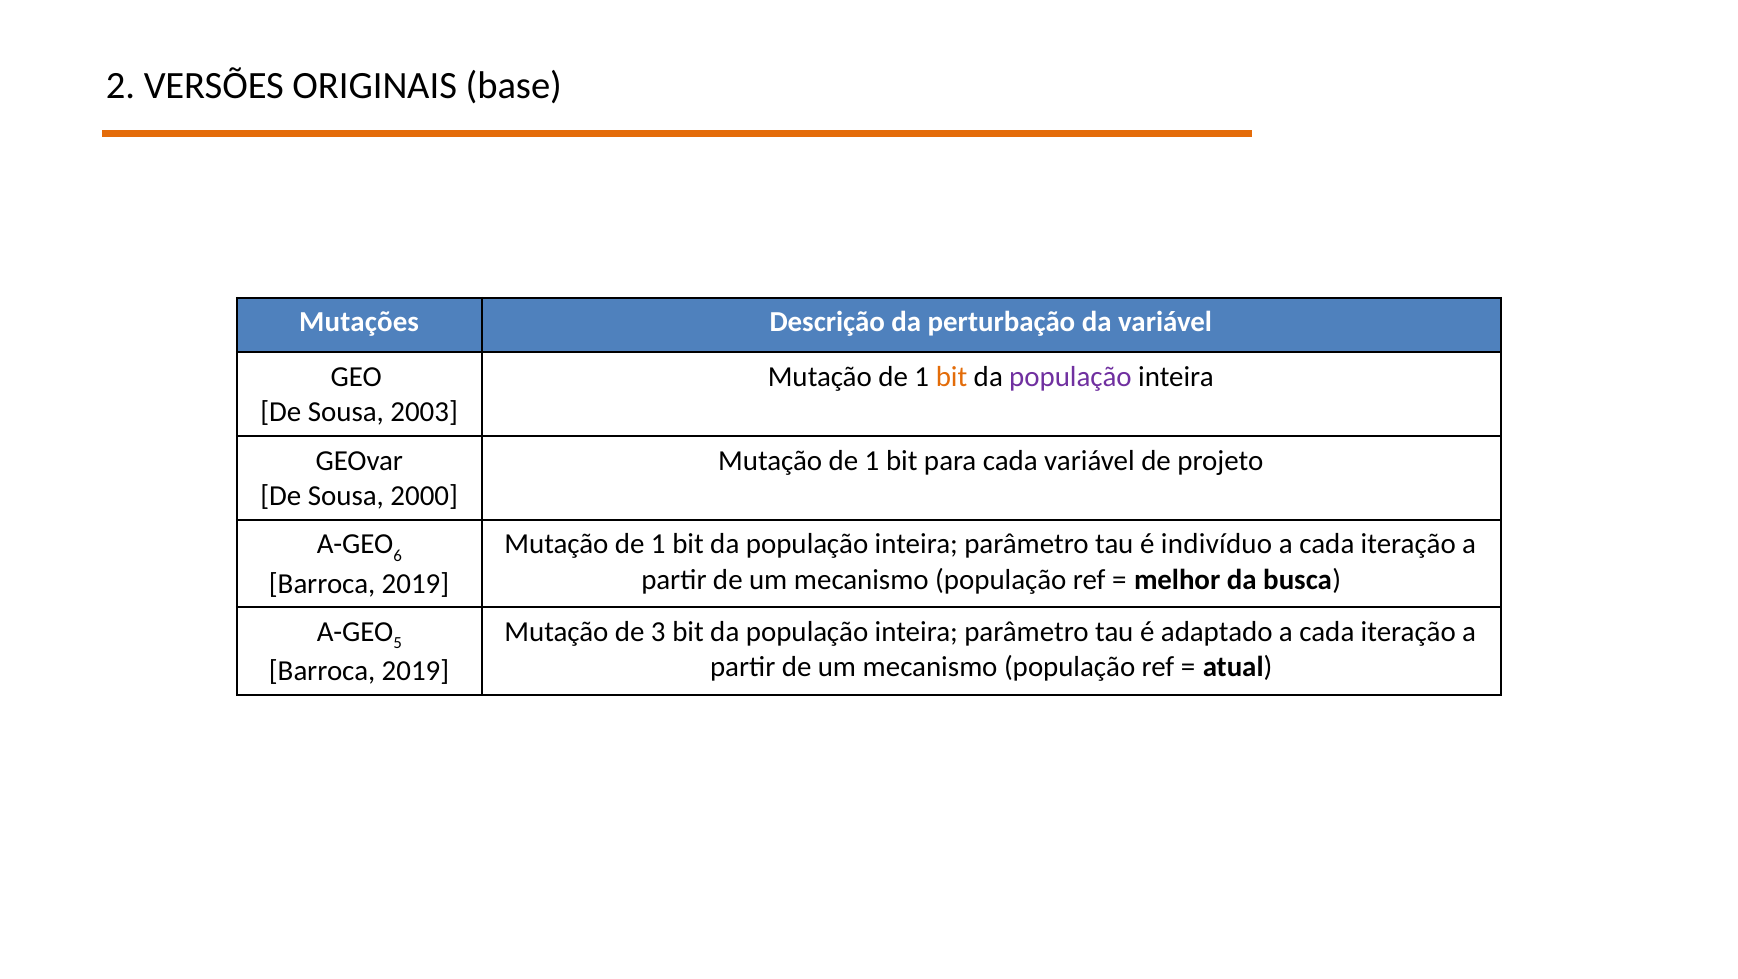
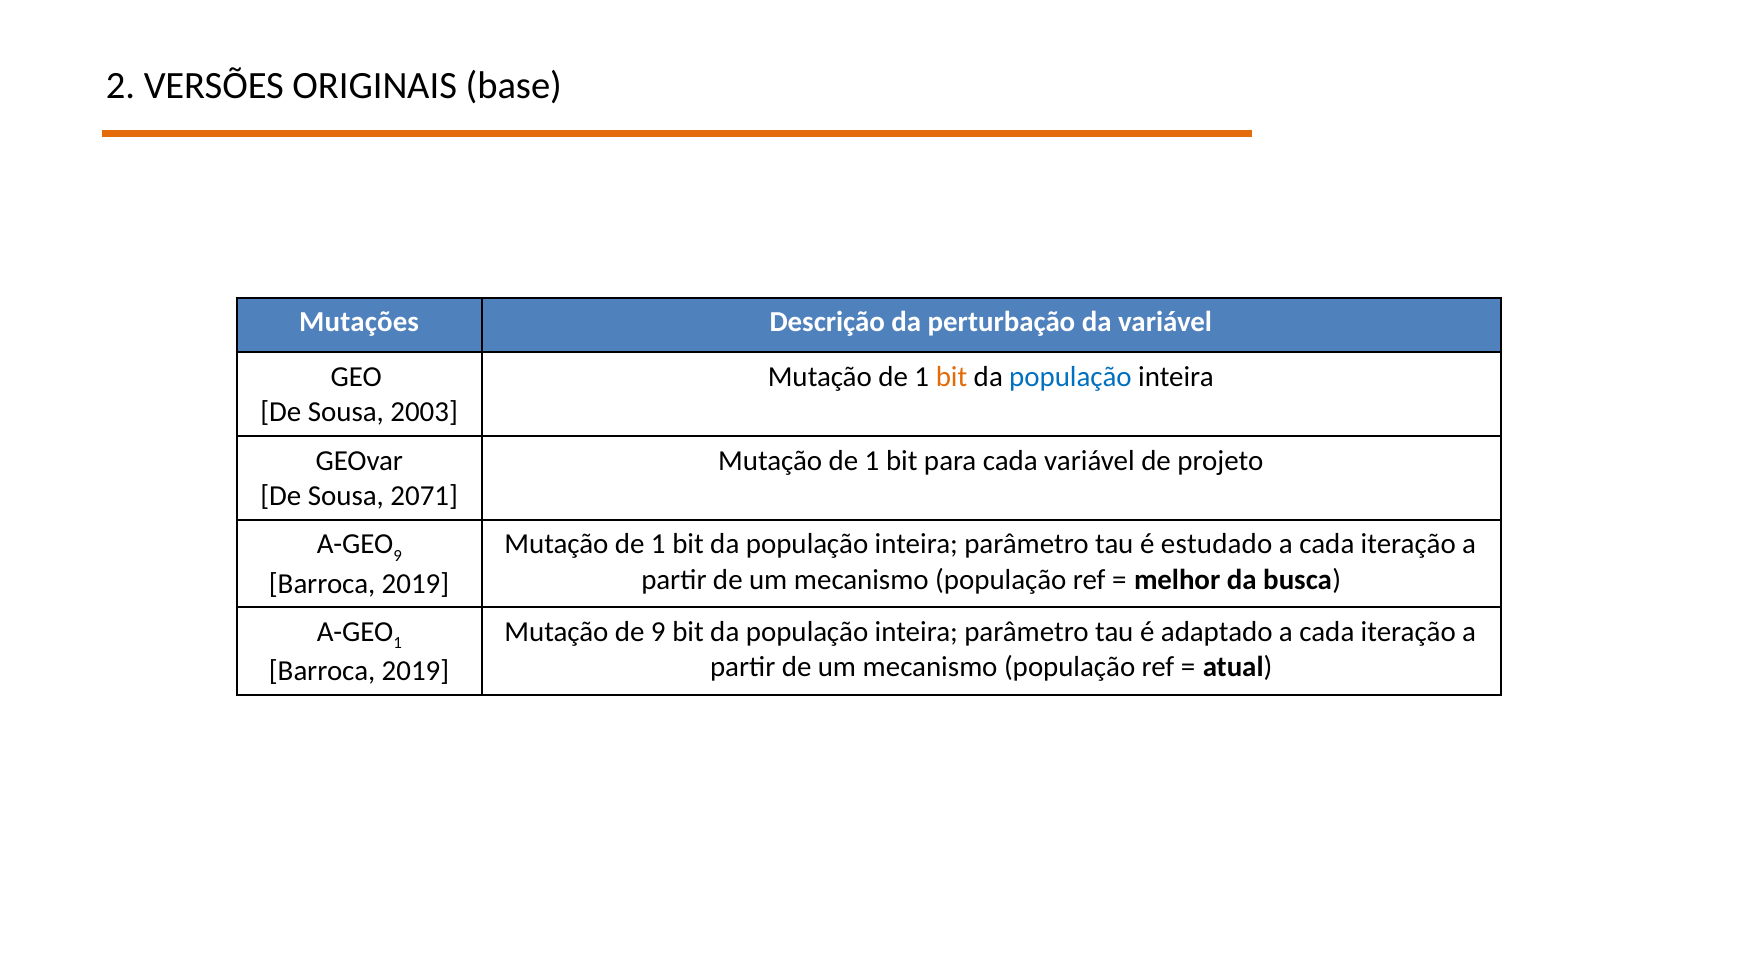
população at (1070, 377) colour: purple -> blue
2000: 2000 -> 2071
6 at (398, 555): 6 -> 9
indivíduo: indivíduo -> estudado
5 at (398, 643): 5 -> 1
de 3: 3 -> 9
